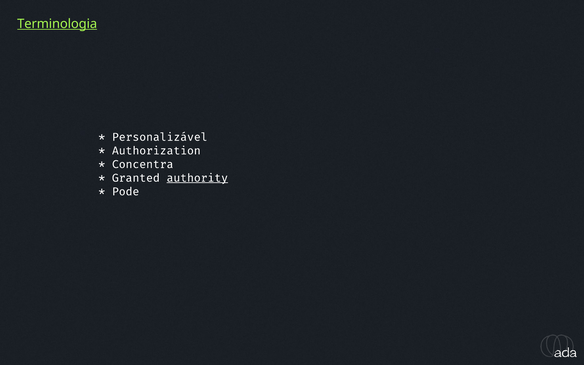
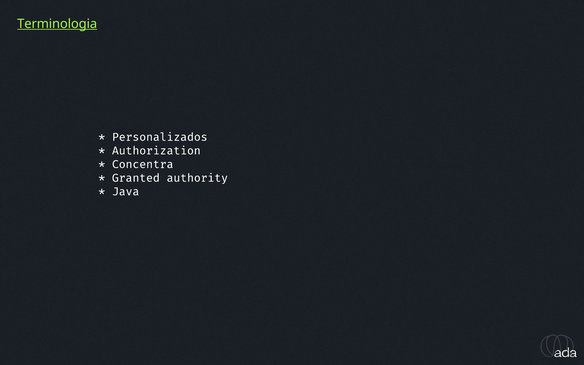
Personalizável: Personalizável -> Personalizados
authority underline: present -> none
Pode: Pode -> Java
